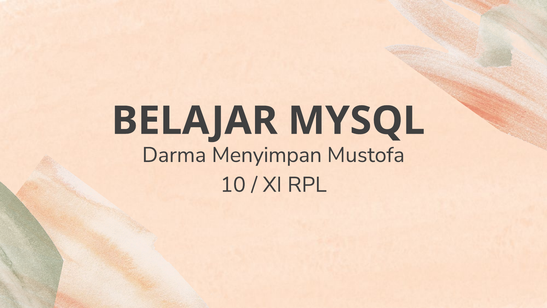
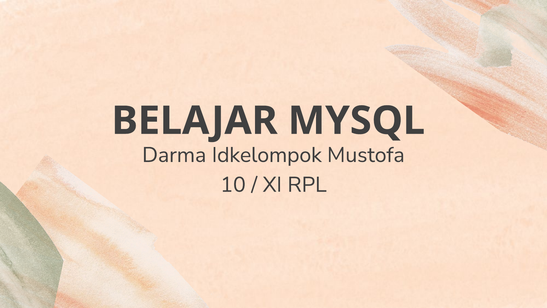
Menyimpan: Menyimpan -> Idkelompok
